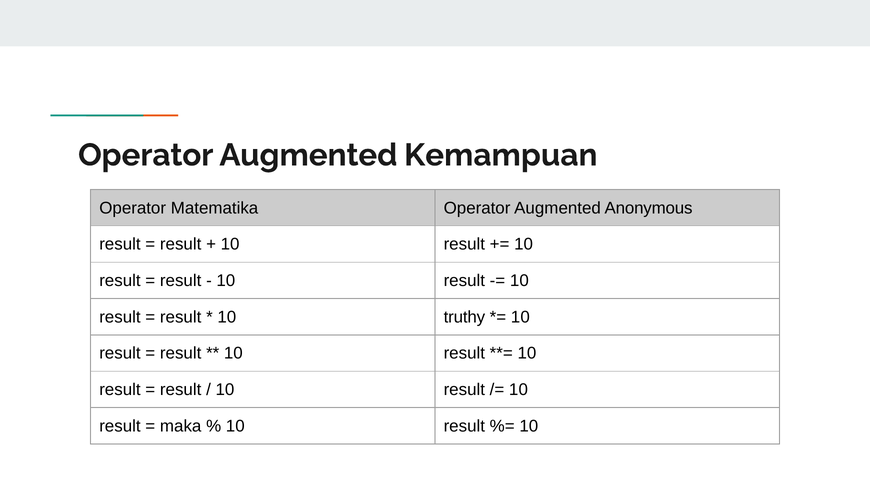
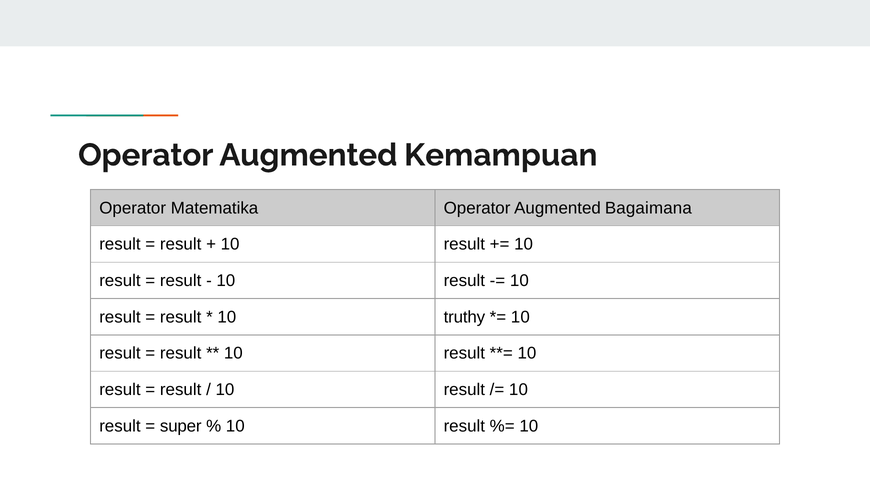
Anonymous: Anonymous -> Bagaimana
maka: maka -> super
